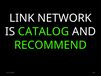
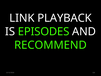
NETWORK: NETWORK -> PLAYBACK
CATALOG: CATALOG -> EPISODES
